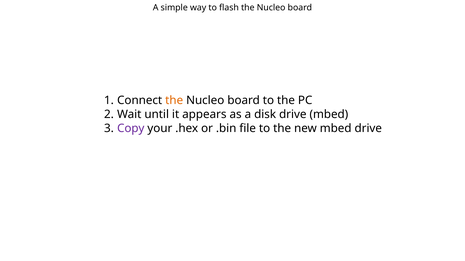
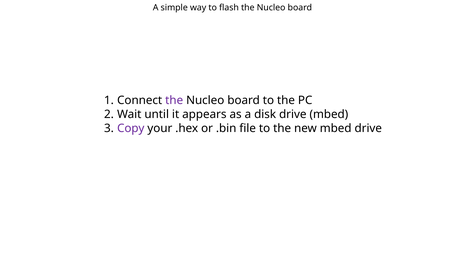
the at (174, 101) colour: orange -> purple
